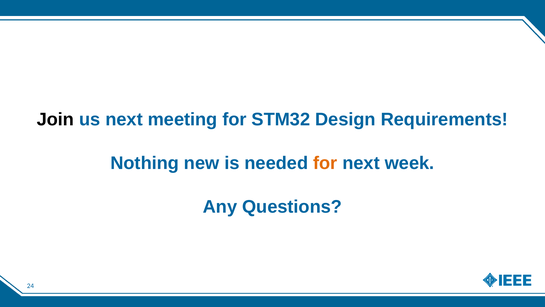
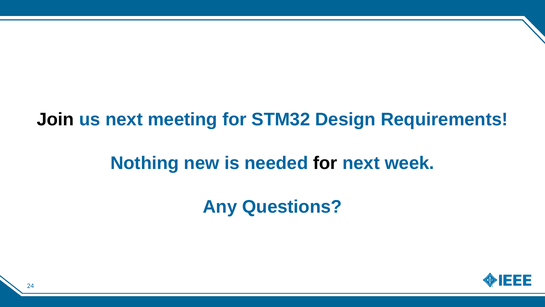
for at (325, 163) colour: orange -> black
